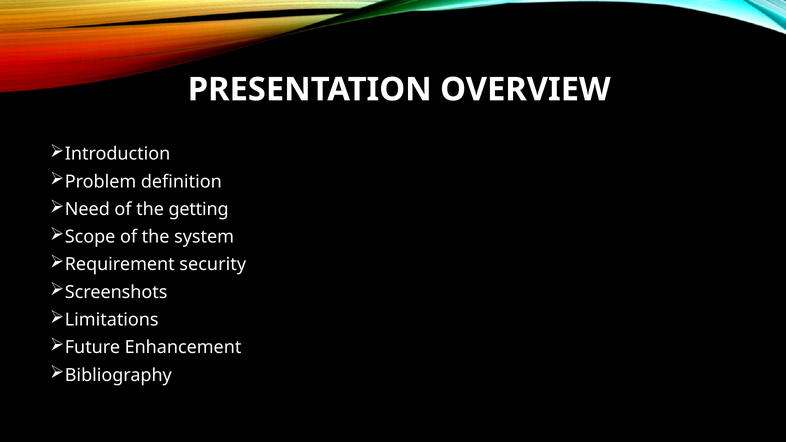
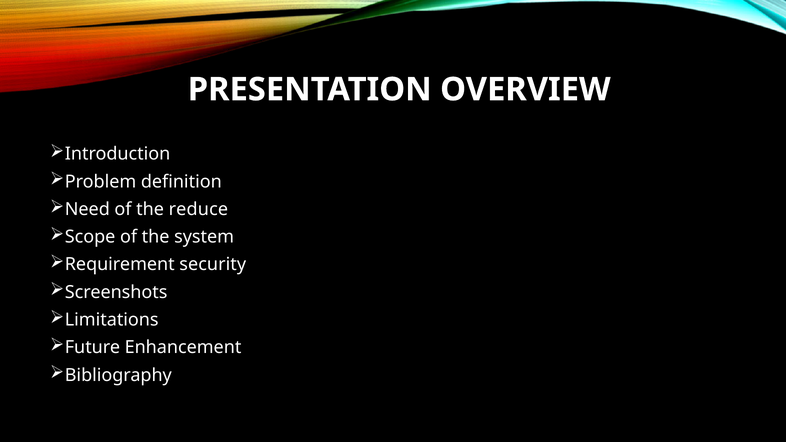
getting: getting -> reduce
